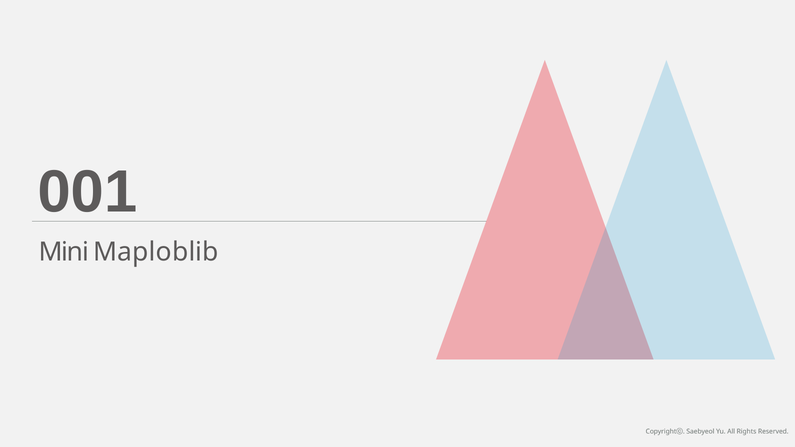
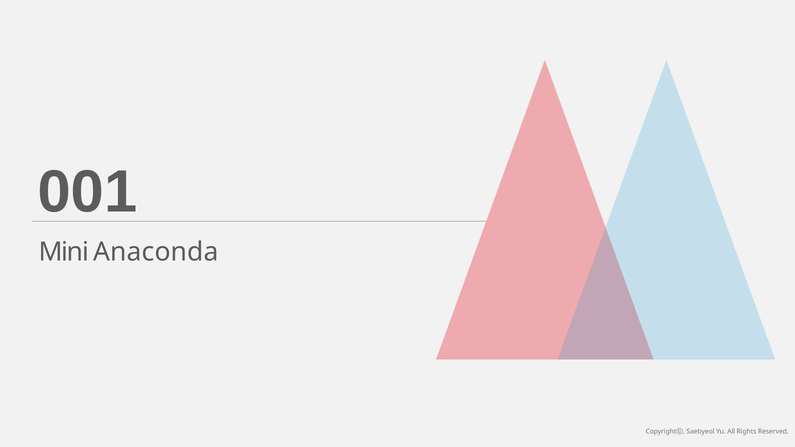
Maploblib: Maploblib -> Anaconda
